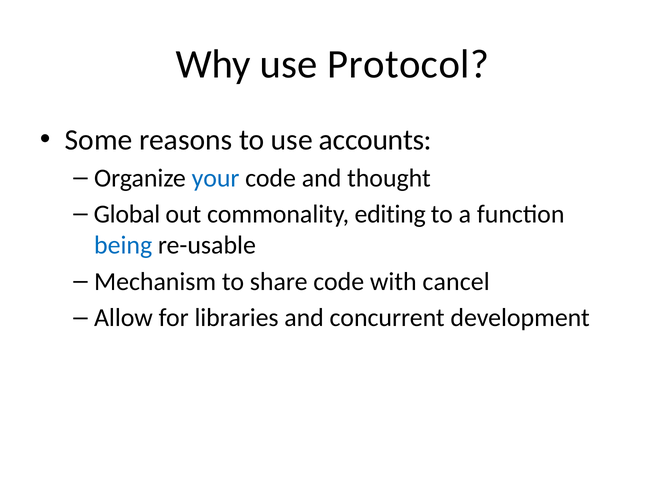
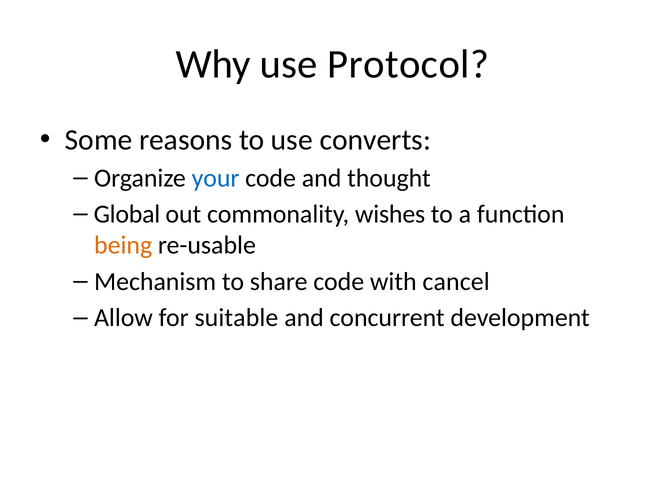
accounts: accounts -> converts
editing: editing -> wishes
being colour: blue -> orange
libraries: libraries -> suitable
